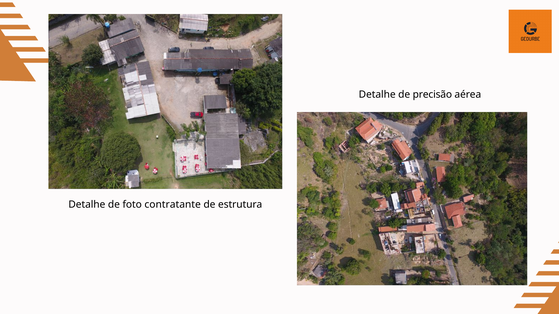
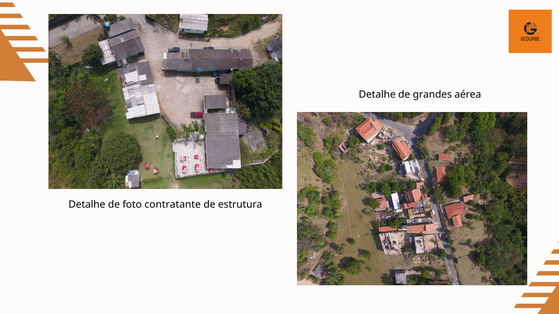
precisão: precisão -> grandes
